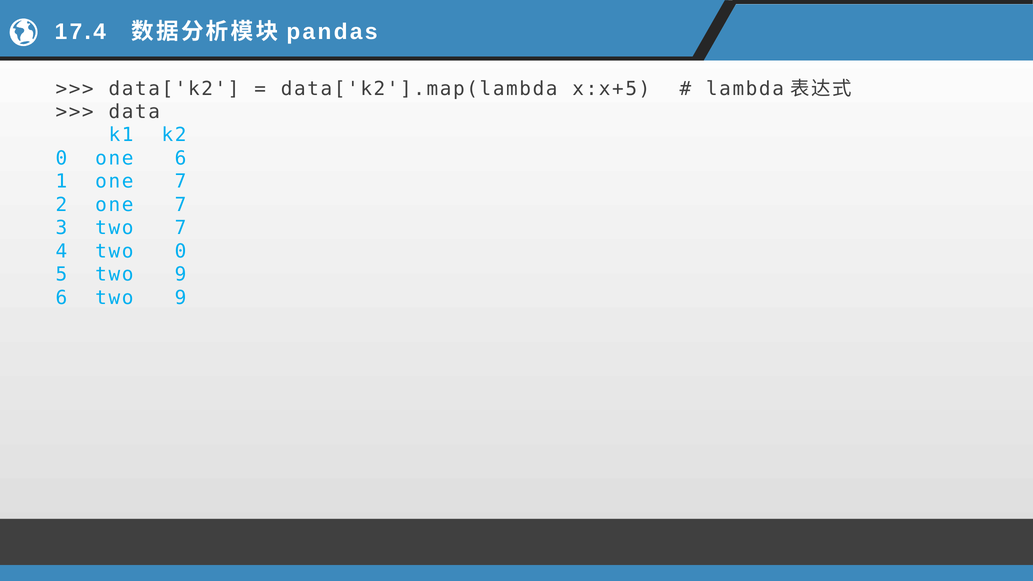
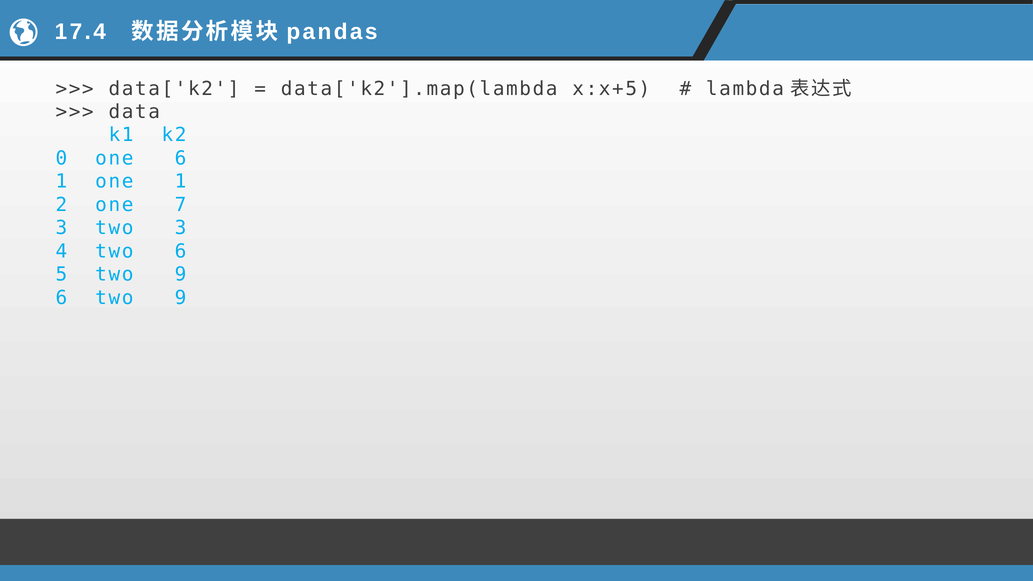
1 one 7: 7 -> 1
two 7: 7 -> 3
two 0: 0 -> 6
